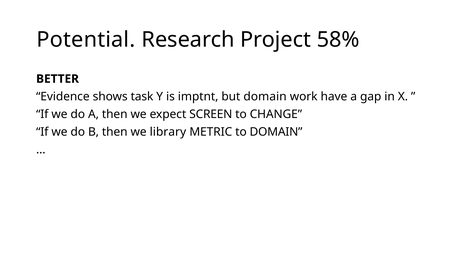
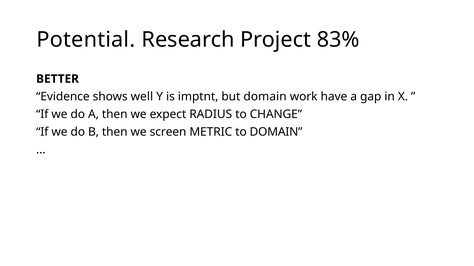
58%: 58% -> 83%
task: task -> well
SCREEN: SCREEN -> RADIUS
library: library -> screen
